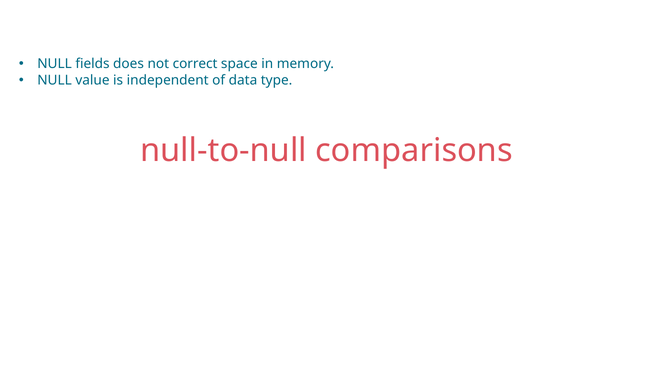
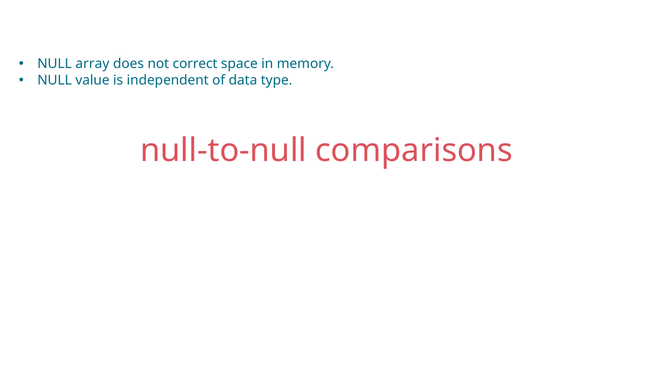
fields: fields -> array
